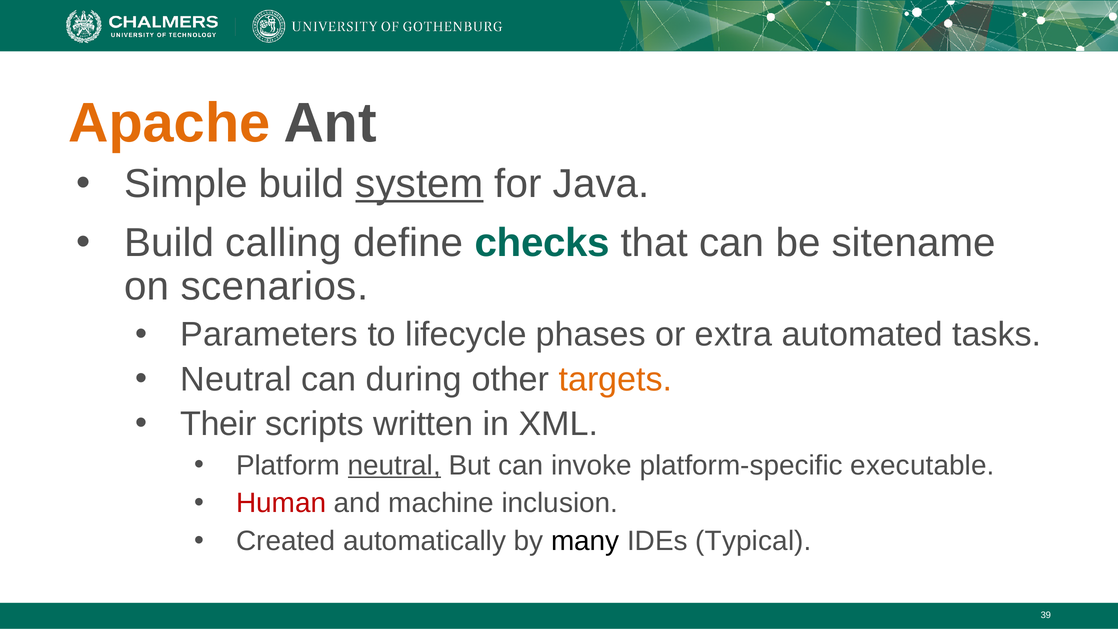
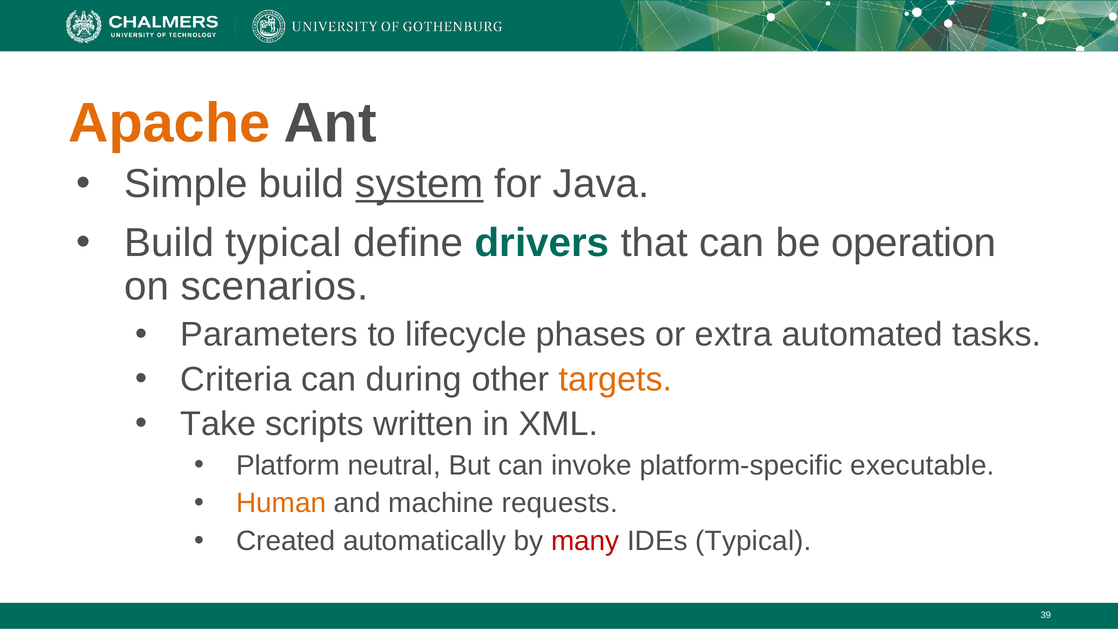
Build calling: calling -> typical
checks: checks -> drivers
sitename: sitename -> operation
Neutral at (236, 379): Neutral -> Criteria
Their: Their -> Take
neutral at (394, 465) underline: present -> none
Human colour: red -> orange
inclusion: inclusion -> requests
many colour: black -> red
